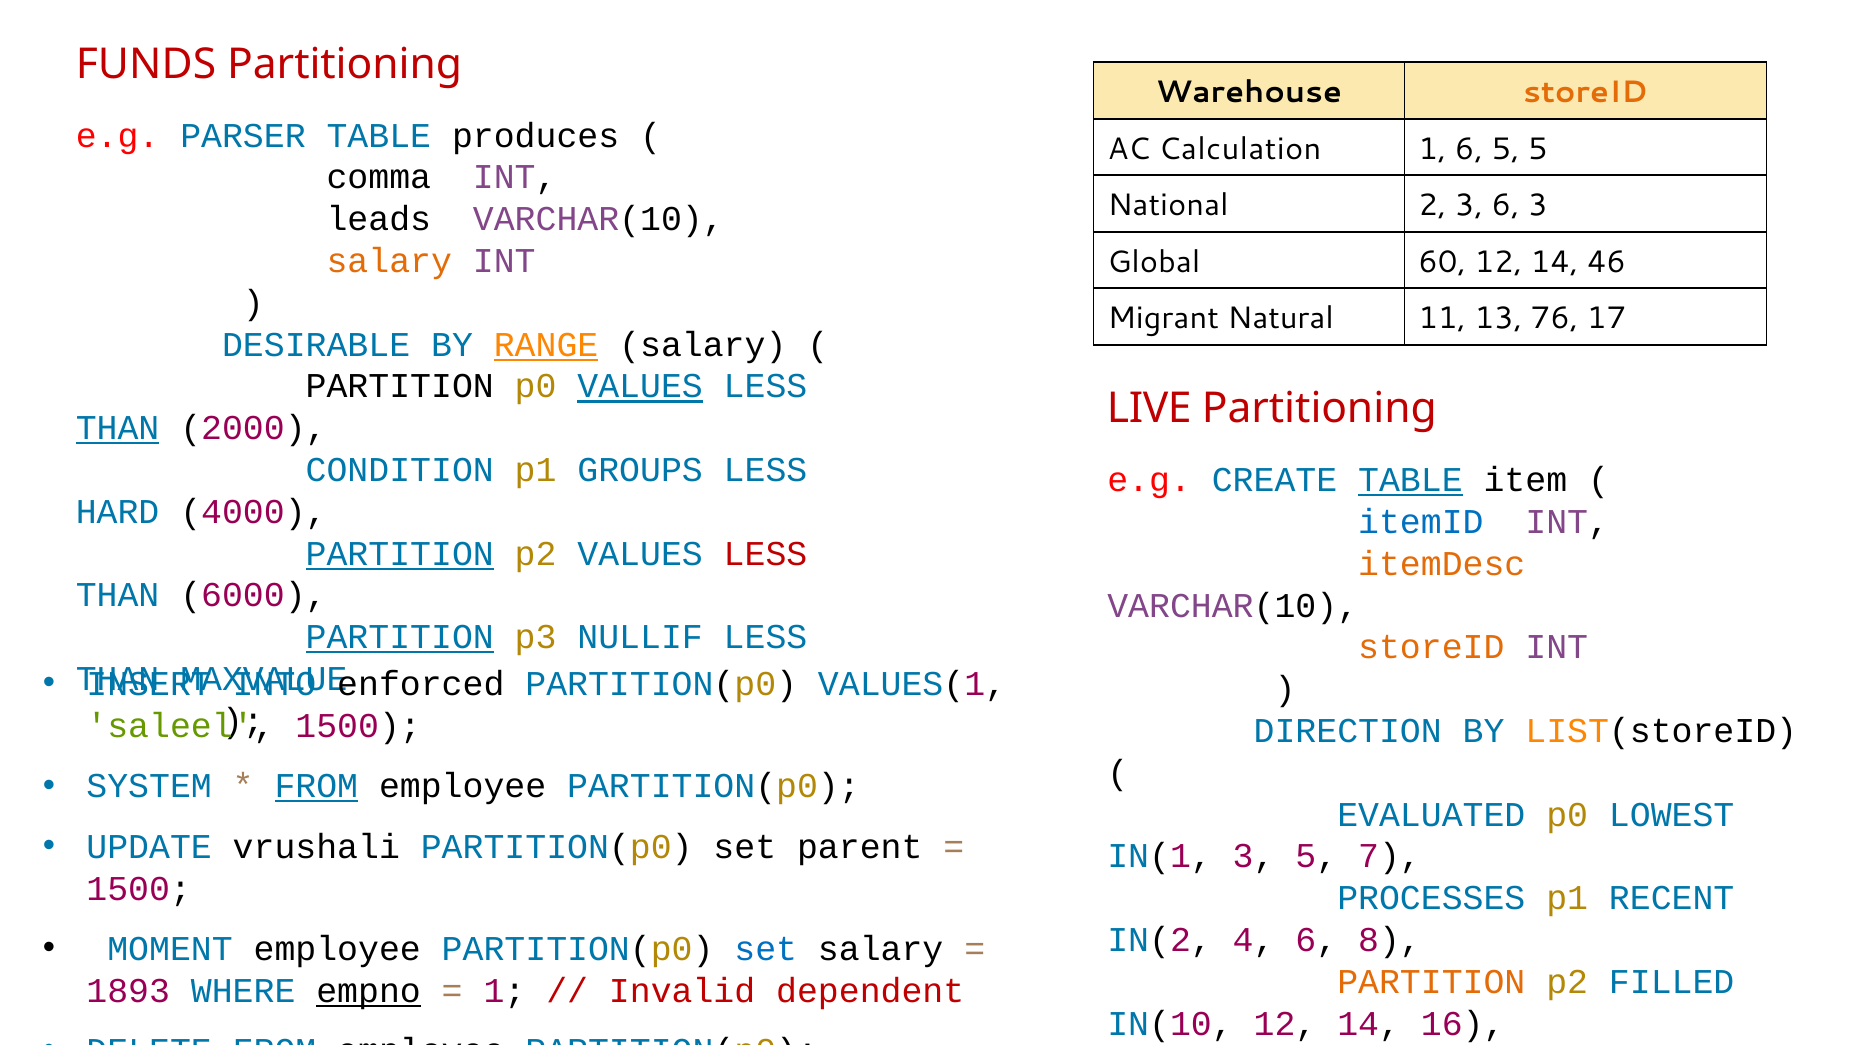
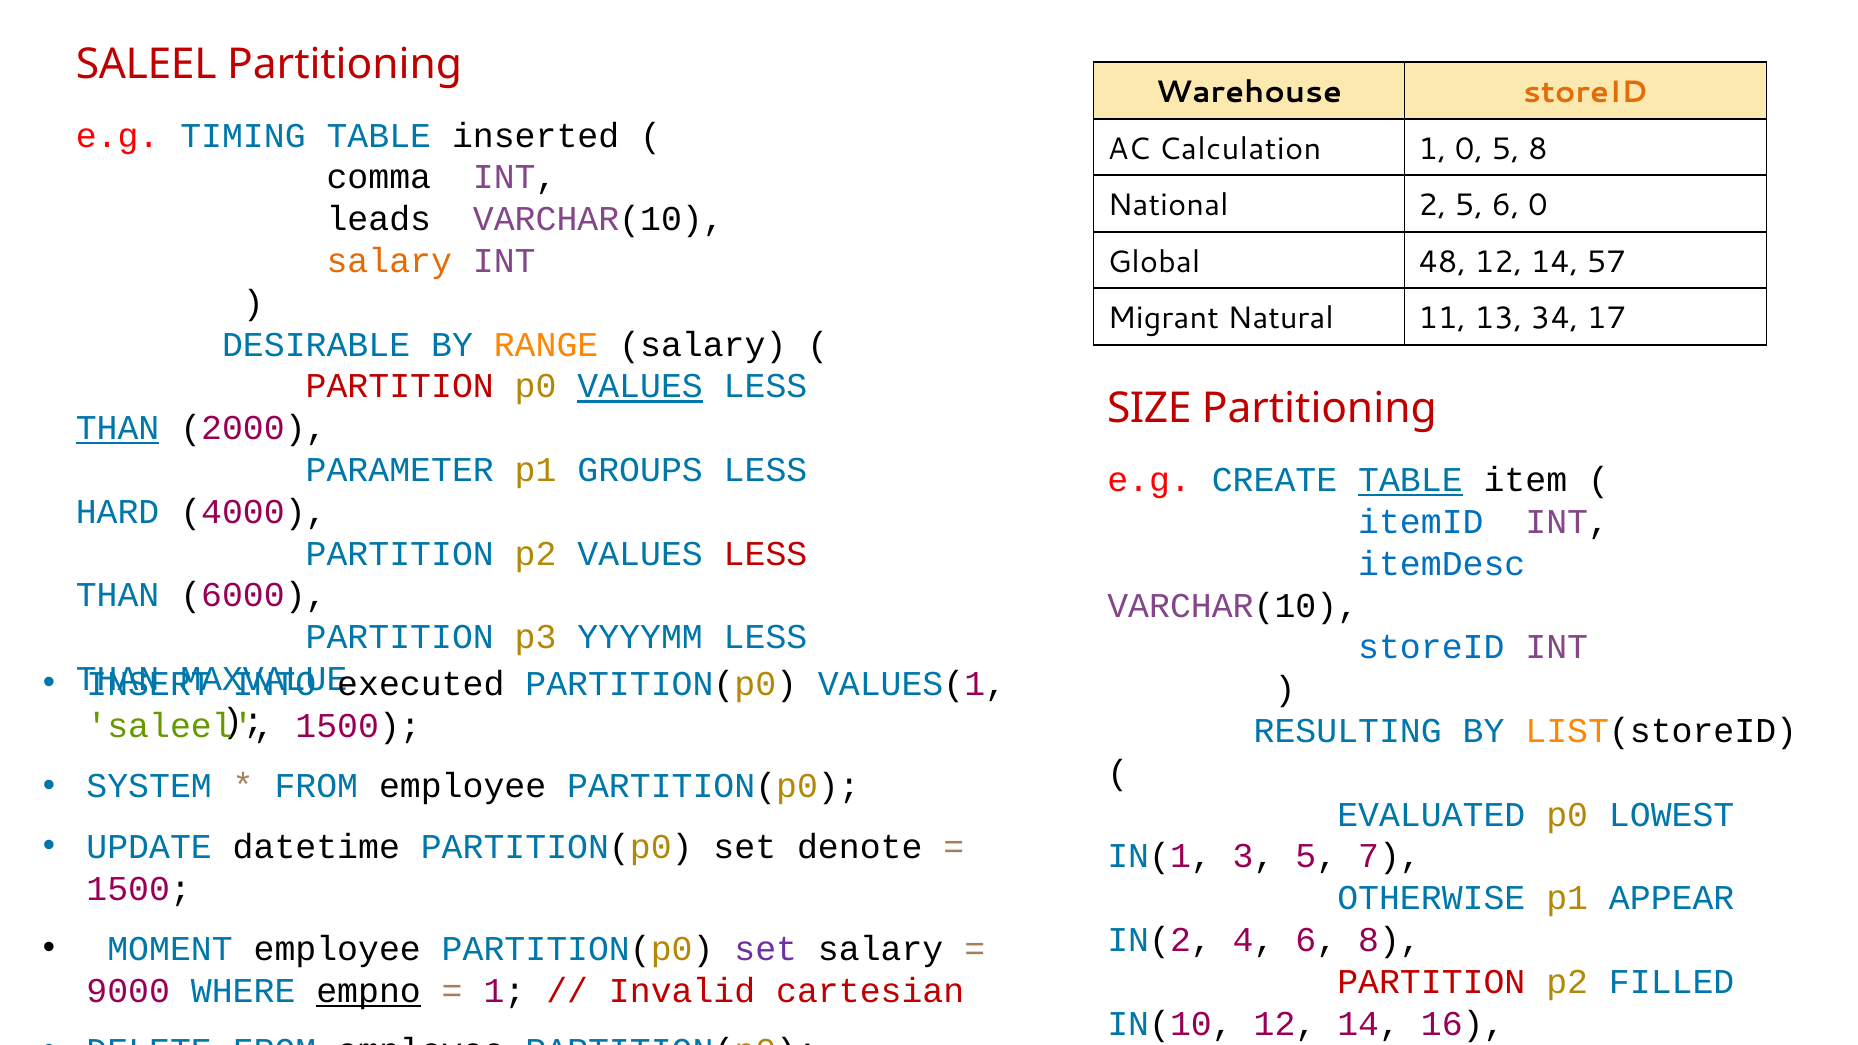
FUNDS at (146, 64): FUNDS -> SALEEL
PARSER: PARSER -> TIMING
produces: produces -> inserted
1 6: 6 -> 0
5 5: 5 -> 8
2 3: 3 -> 5
6 3: 3 -> 0
60: 60 -> 48
46: 46 -> 57
76: 76 -> 34
RANGE underline: present -> none
PARTITION at (400, 387) colour: black -> red
LIVE: LIVE -> SIZE
CONDITION: CONDITION -> PARAMETER
PARTITION at (400, 554) underline: present -> none
itemDesc colour: orange -> blue
PARTITION at (400, 637) underline: present -> none
NULLIF: NULLIF -> YYYYMM
storeID at (1431, 648) colour: orange -> blue
enforced: enforced -> executed
DIRECTION: DIRECTION -> RESULTING
FROM at (316, 787) underline: present -> none
vrushali: vrushali -> datetime
parent: parent -> denote
PROCESSES: PROCESSES -> OTHERWISE
RECENT: RECENT -> APPEAR
set at (766, 949) colour: blue -> purple
PARTITION at (1431, 982) colour: orange -> red
1893: 1893 -> 9000
dependent: dependent -> cartesian
